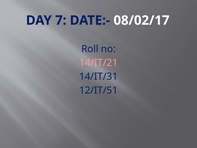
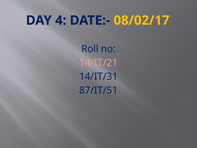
7: 7 -> 4
08/02/17 colour: white -> yellow
12/IT/51: 12/IT/51 -> 87/IT/51
